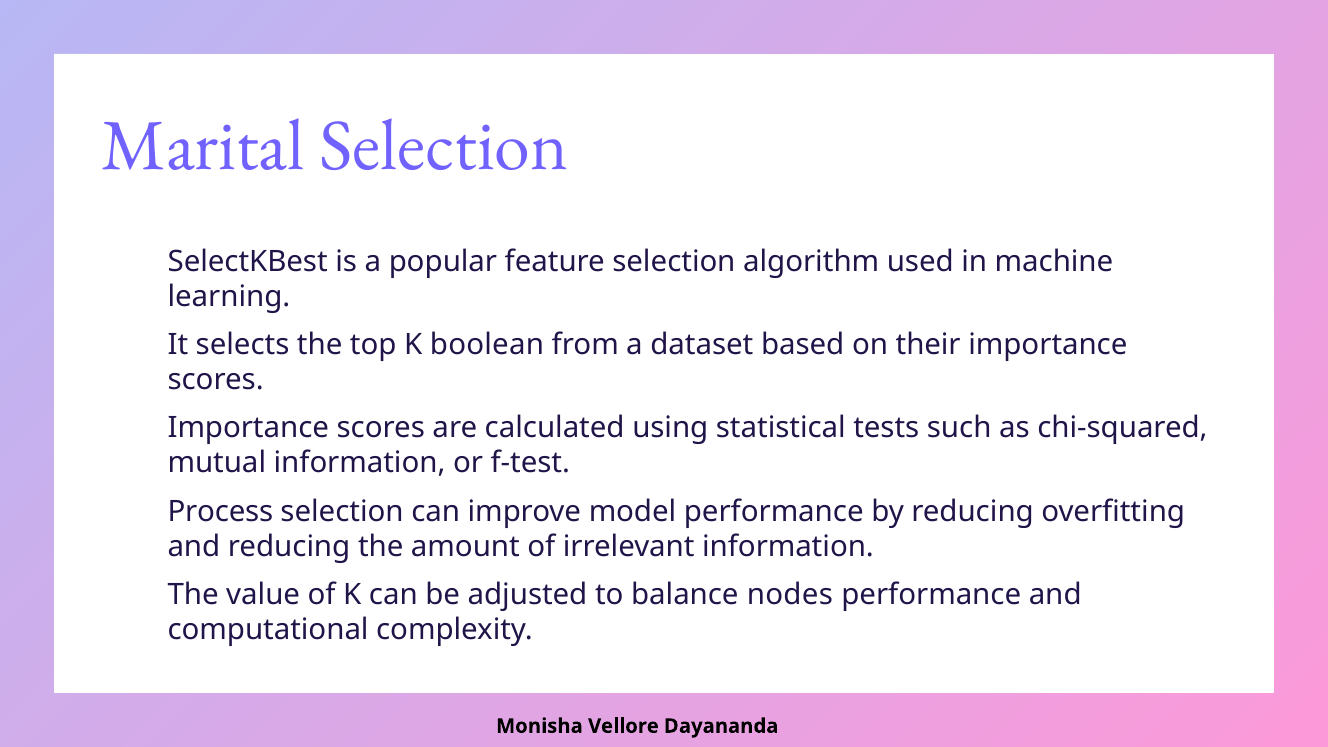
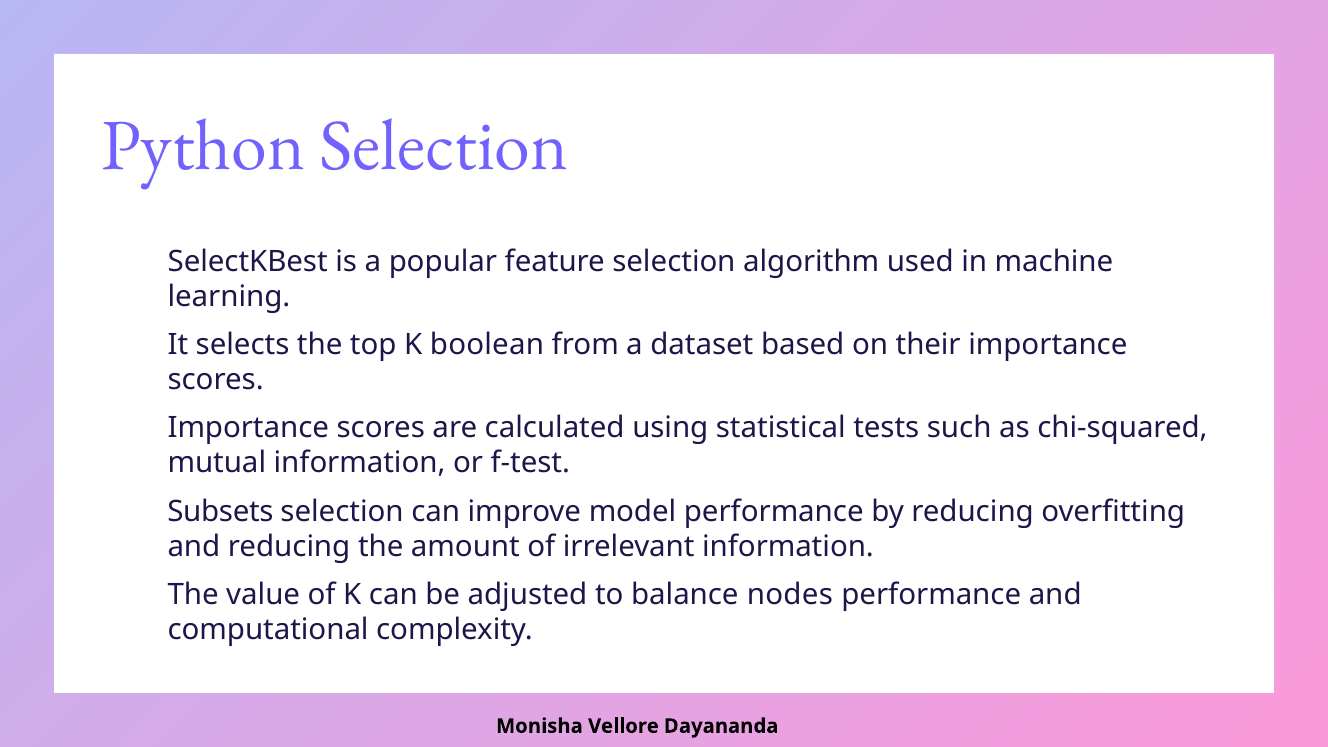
Marital: Marital -> Python
Process: Process -> Subsets
